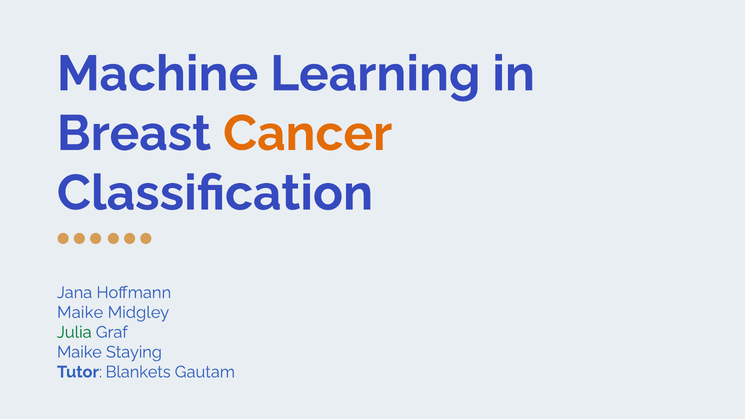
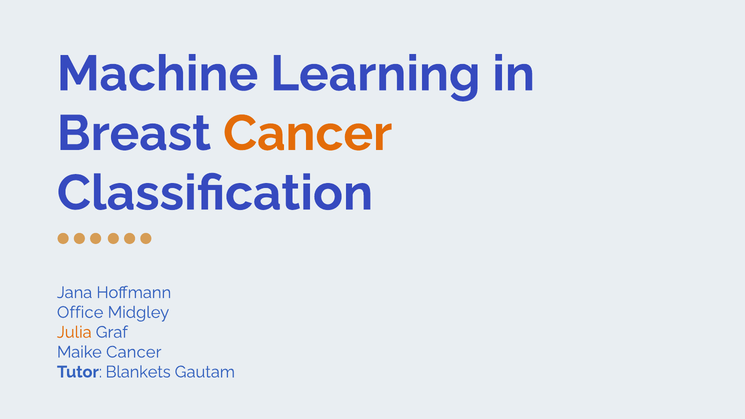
Maike at (80, 312): Maike -> Office
Julia colour: green -> orange
Maike Staying: Staying -> Cancer
